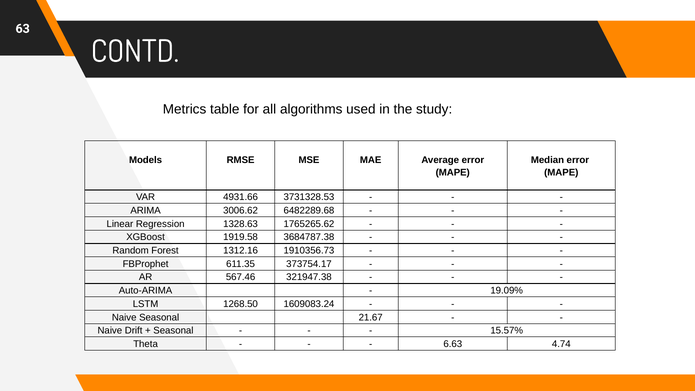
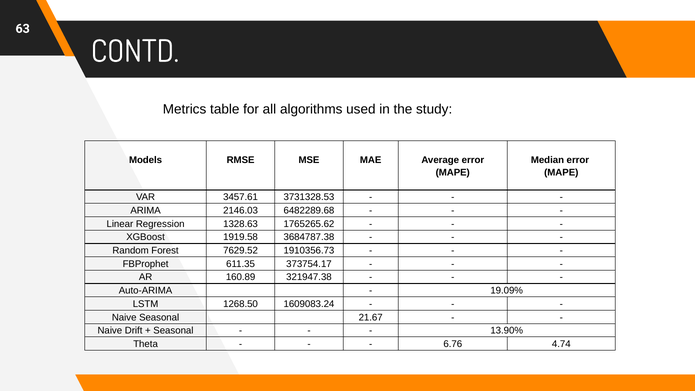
4931.66: 4931.66 -> 3457.61
3006.62: 3006.62 -> 2146.03
1312.16: 1312.16 -> 7629.52
567.46: 567.46 -> 160.89
15.57%: 15.57% -> 13.90%
6.63: 6.63 -> 6.76
